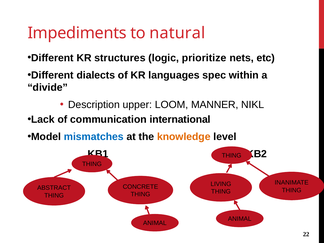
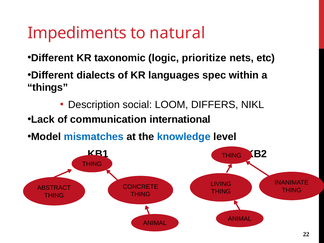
structures: structures -> taxonomic
divide: divide -> things
upper: upper -> social
MANNER: MANNER -> DIFFERS
knowledge colour: orange -> blue
